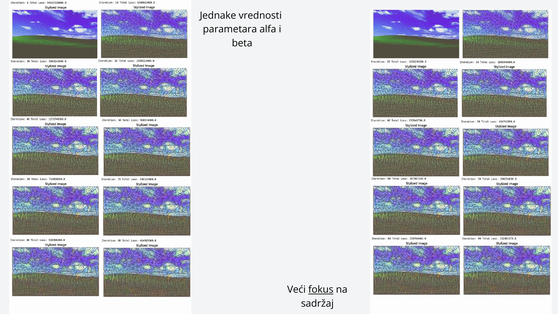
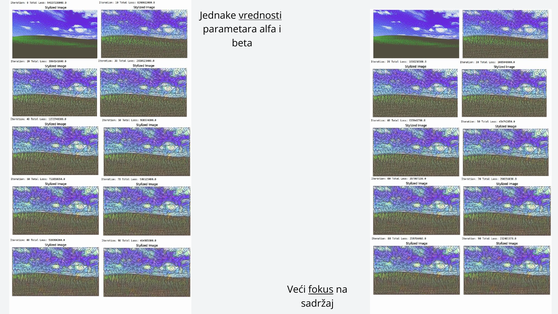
vrednosti underline: none -> present
